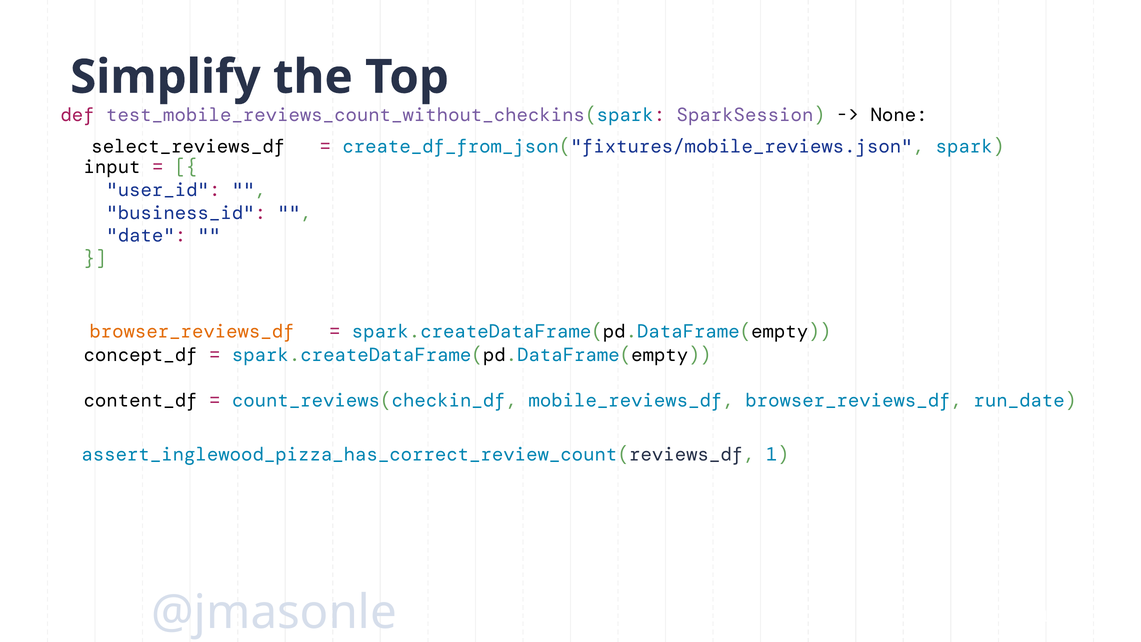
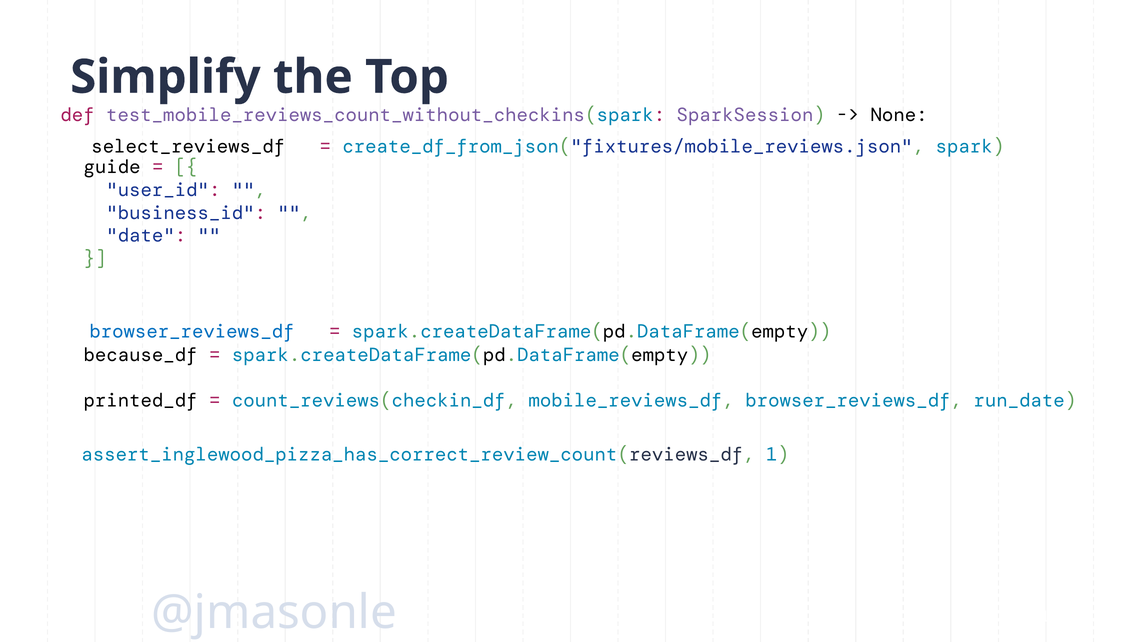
input: input -> guide
browser_reviews_df at (192, 331) colour: orange -> blue
concept_df: concept_df -> because_df
content_df: content_df -> printed_df
